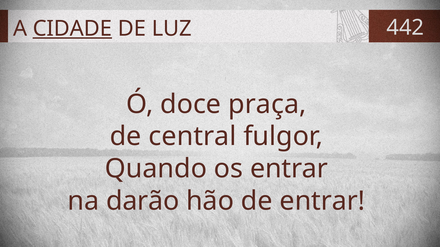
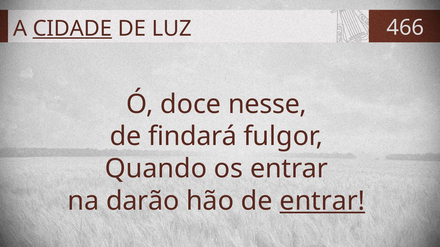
442: 442 -> 466
praça: praça -> nesse
central: central -> findará
entrar at (322, 201) underline: none -> present
